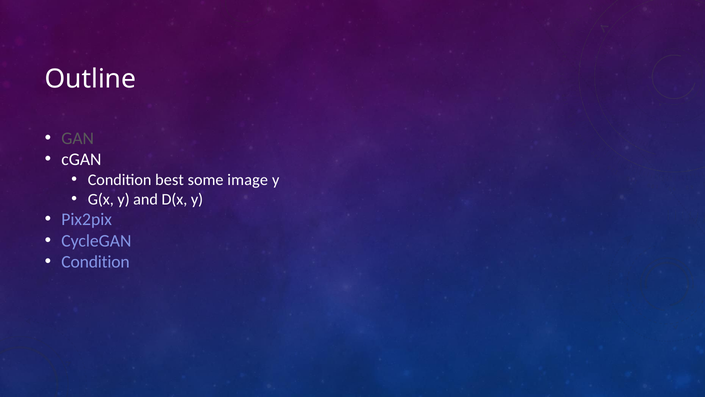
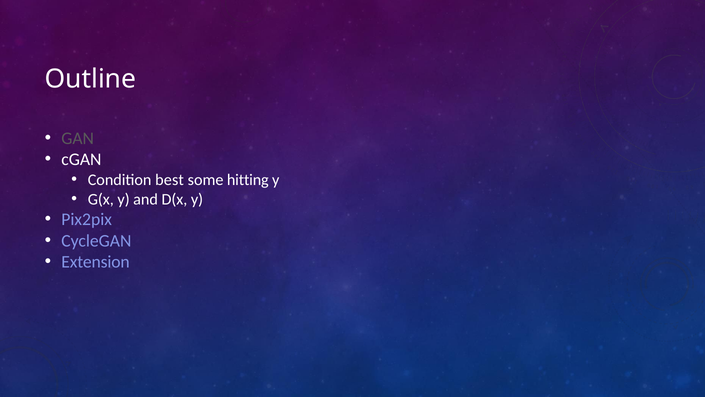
image: image -> hitting
Condition at (96, 262): Condition -> Extension
